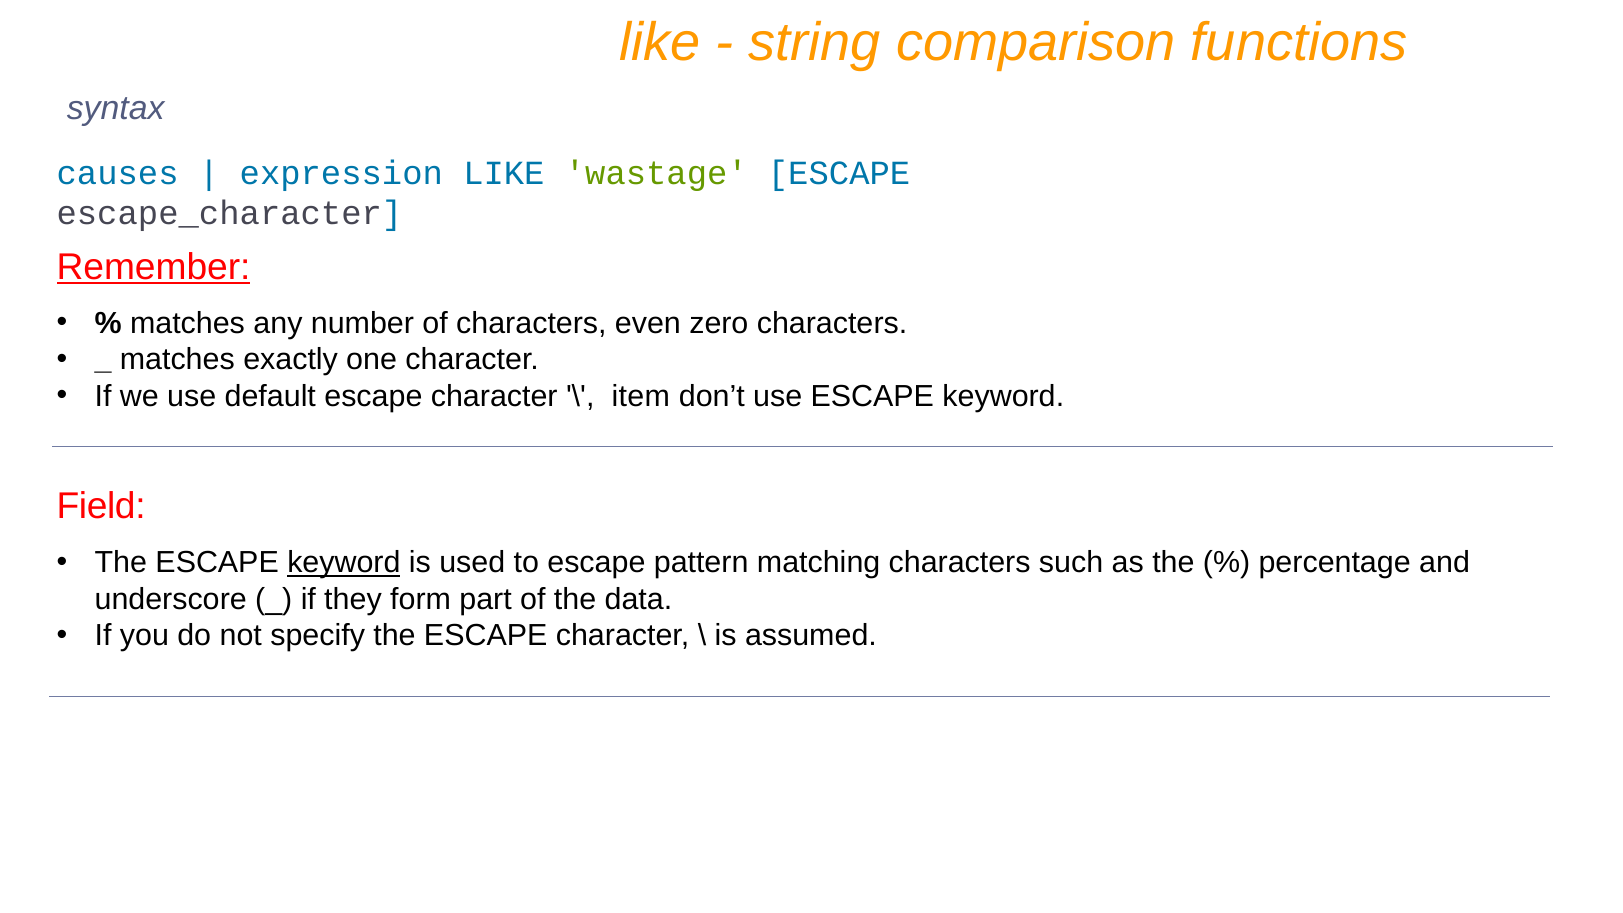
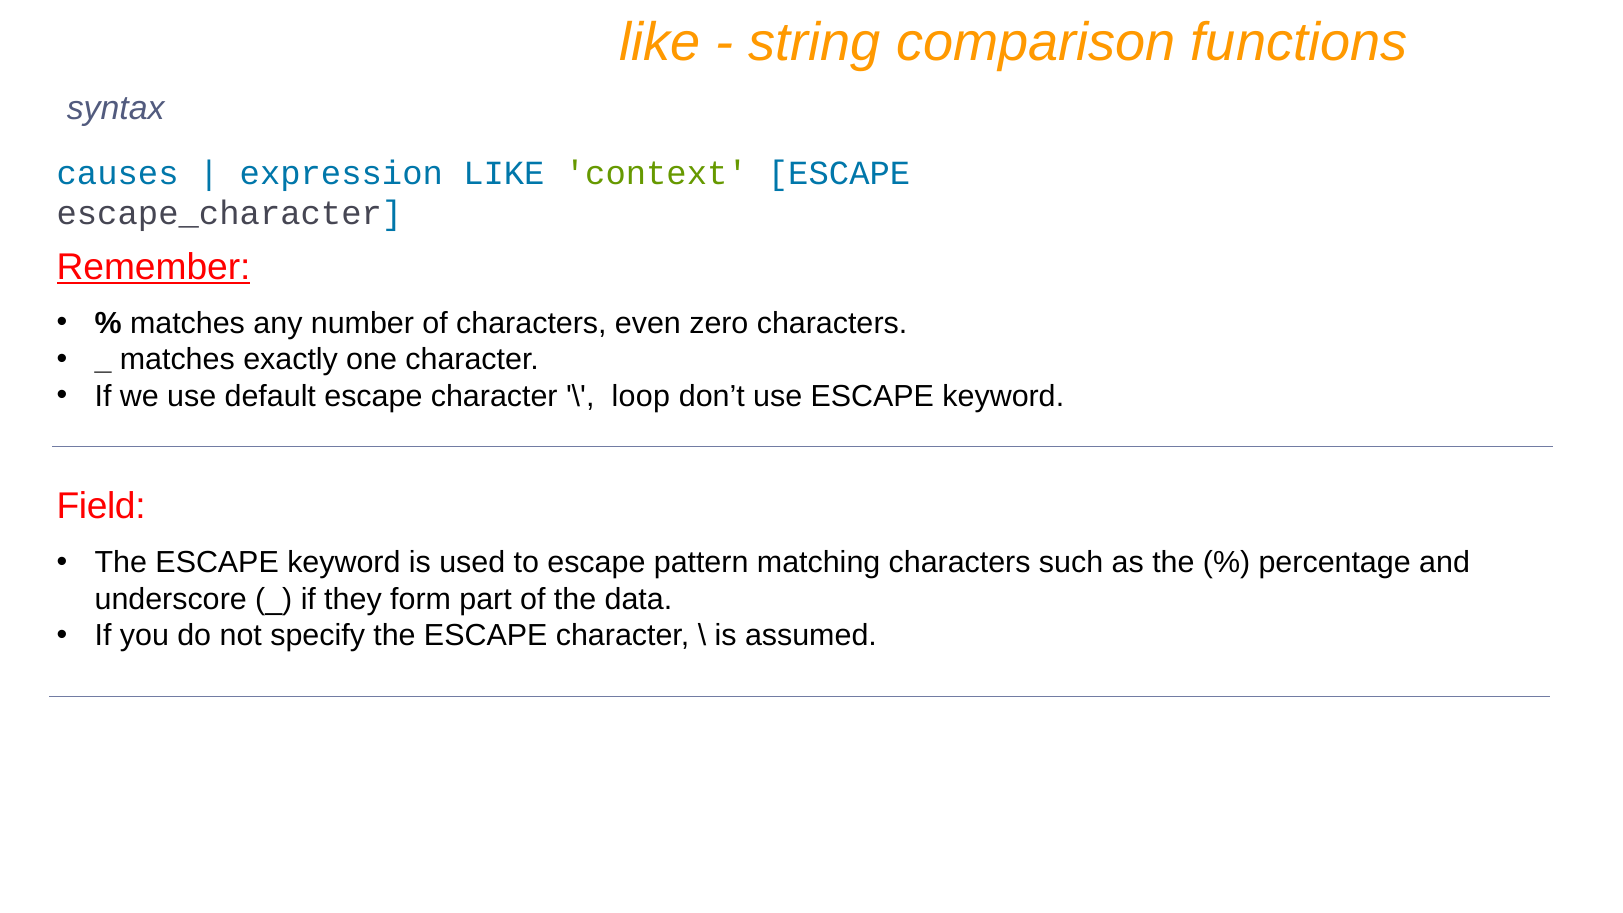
wastage: wastage -> context
item: item -> loop
keyword at (344, 563) underline: present -> none
